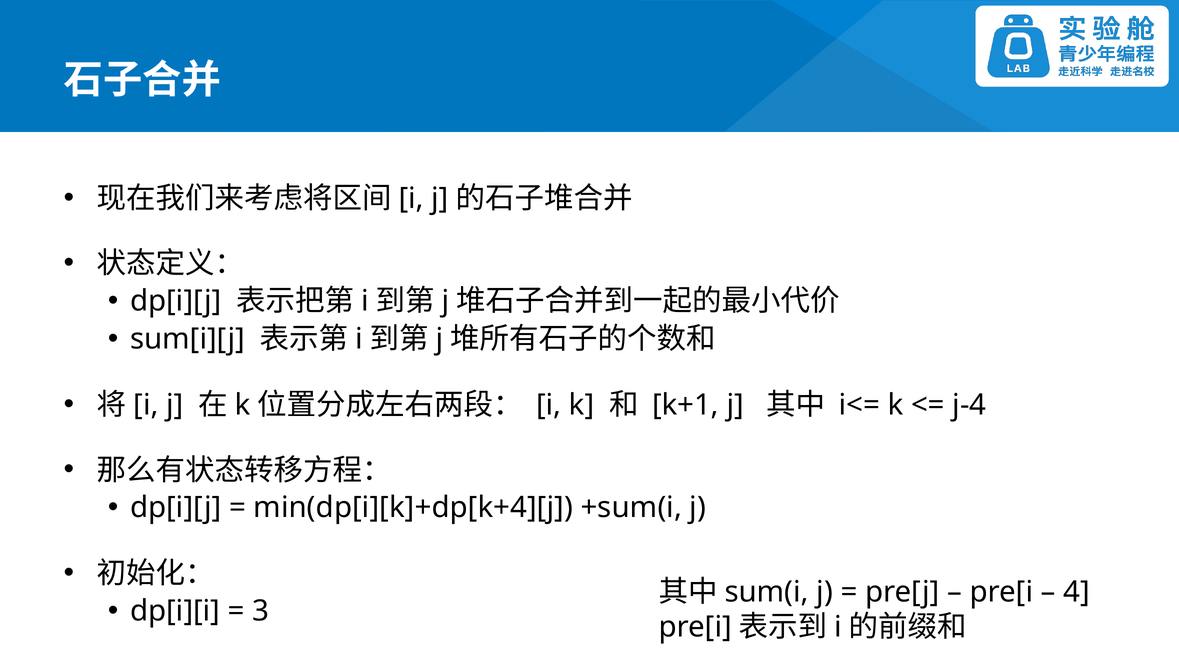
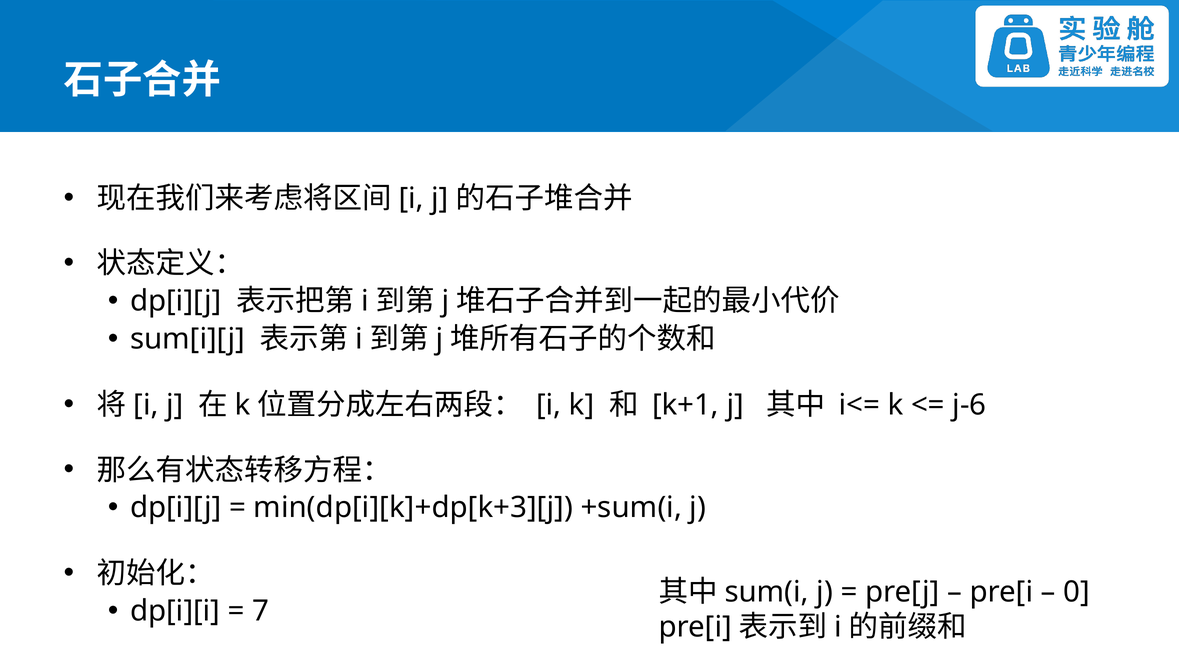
j-4: j-4 -> j-6
min(dp[i][k]+dp[k+4][j: min(dp[i][k]+dp[k+4][j -> min(dp[i][k]+dp[k+3][j
4: 4 -> 0
3: 3 -> 7
